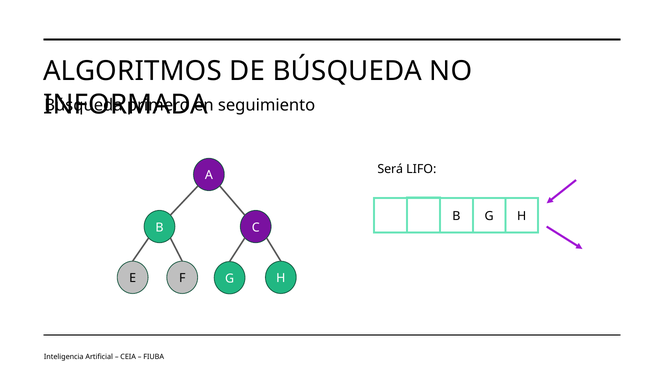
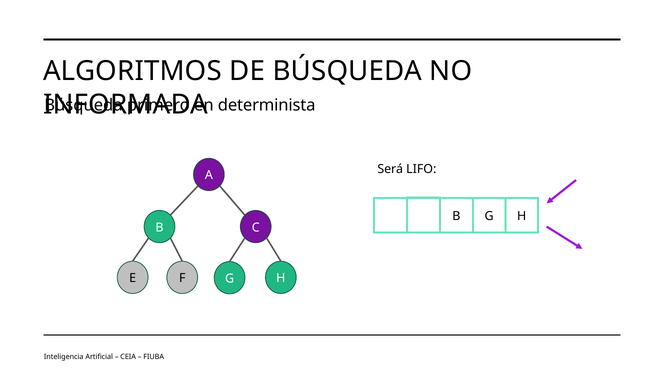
seguimiento: seguimiento -> determinista
